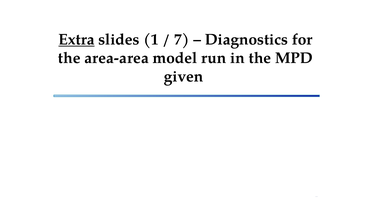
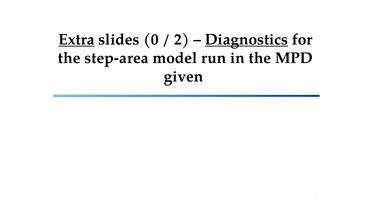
1: 1 -> 0
7: 7 -> 2
Diagnostics underline: none -> present
area-area: area-area -> step-area
